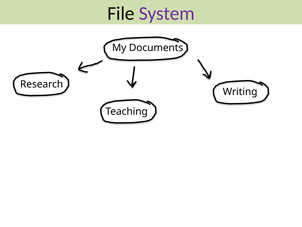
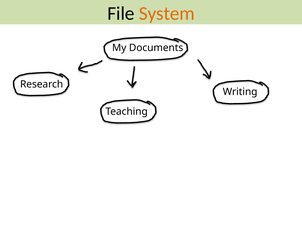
System colour: purple -> orange
